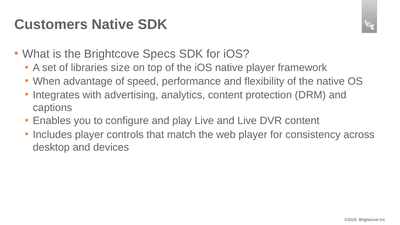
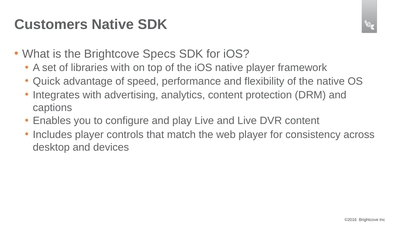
libraries size: size -> with
When: When -> Quick
